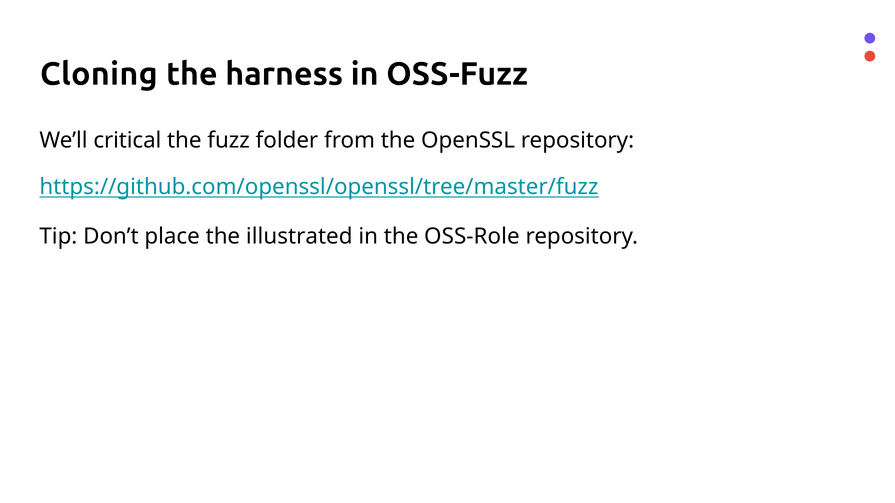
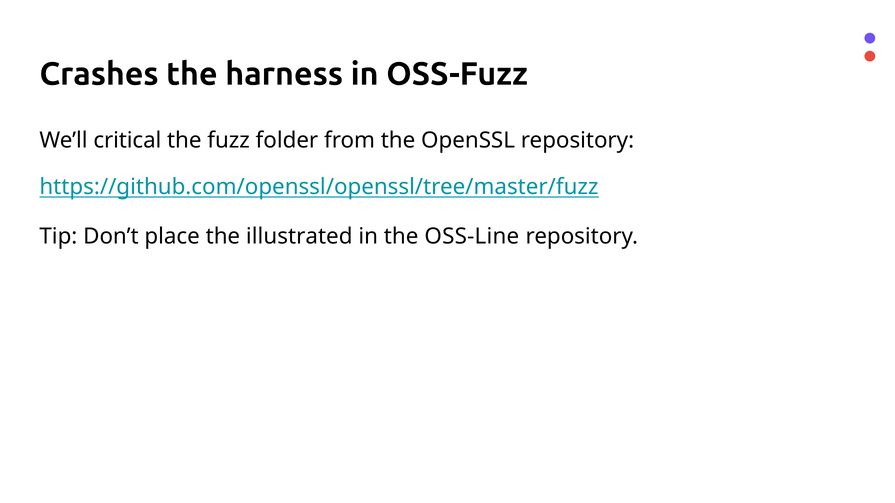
Cloning: Cloning -> Crashes
OSS-Role: OSS-Role -> OSS-Line
